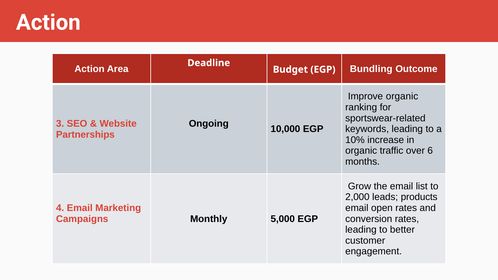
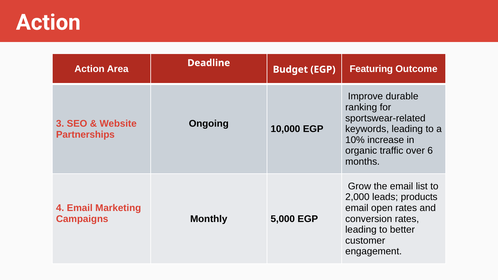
Bundling: Bundling -> Featuring
Improve organic: organic -> durable
